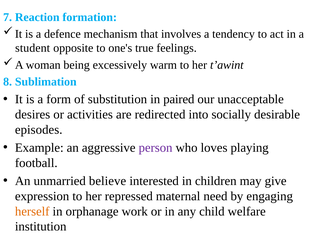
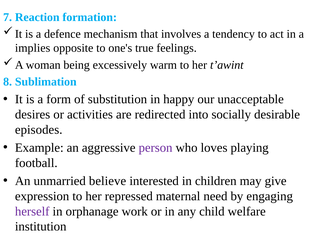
student: student -> implies
paired: paired -> happy
herself colour: orange -> purple
